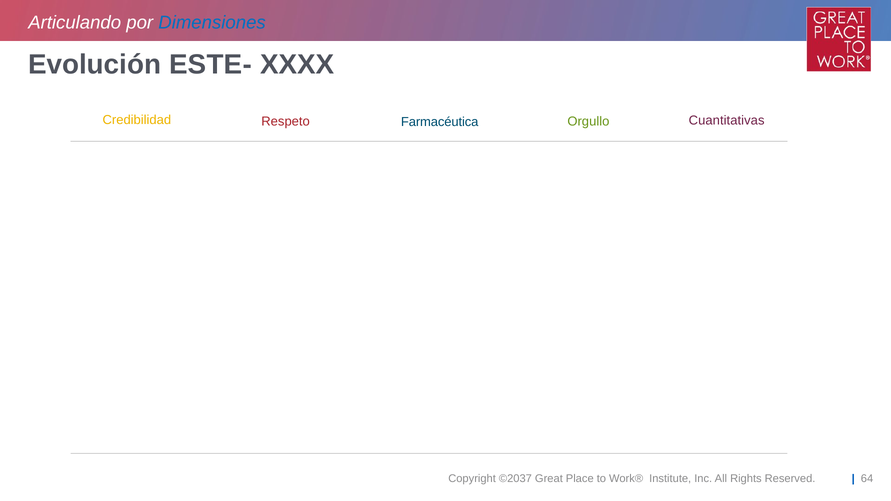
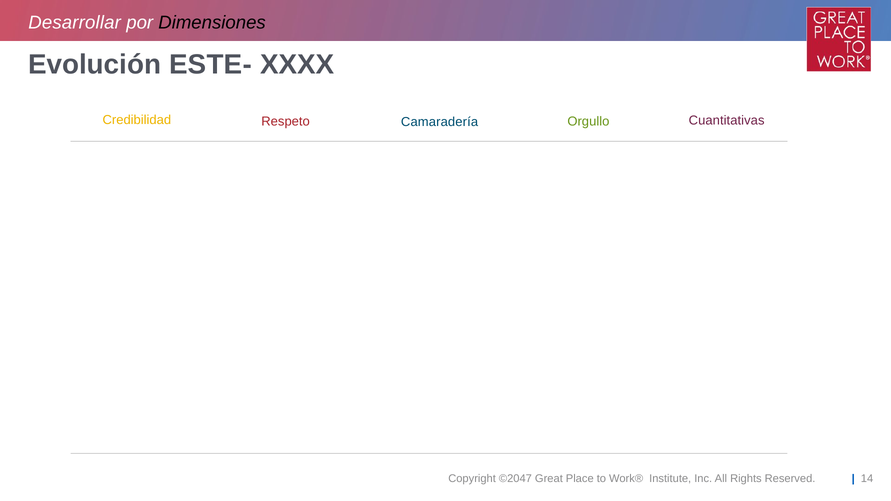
Articulando: Articulando -> Desarrollar
Dimensiones colour: blue -> black
Farmacéutica: Farmacéutica -> Camaradería
©2037: ©2037 -> ©2047
64: 64 -> 14
